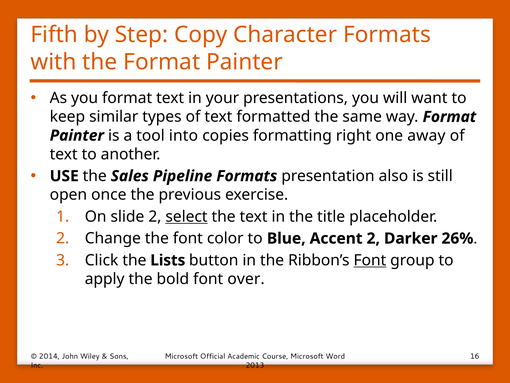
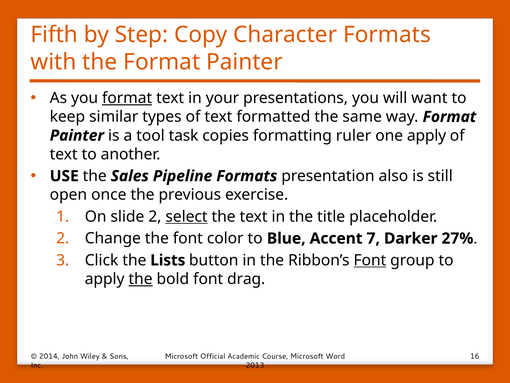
format at (127, 98) underline: none -> present
into: into -> task
right: right -> ruler
one away: away -> apply
Accent 2: 2 -> 7
26%: 26% -> 27%
the at (141, 279) underline: none -> present
over: over -> drag
